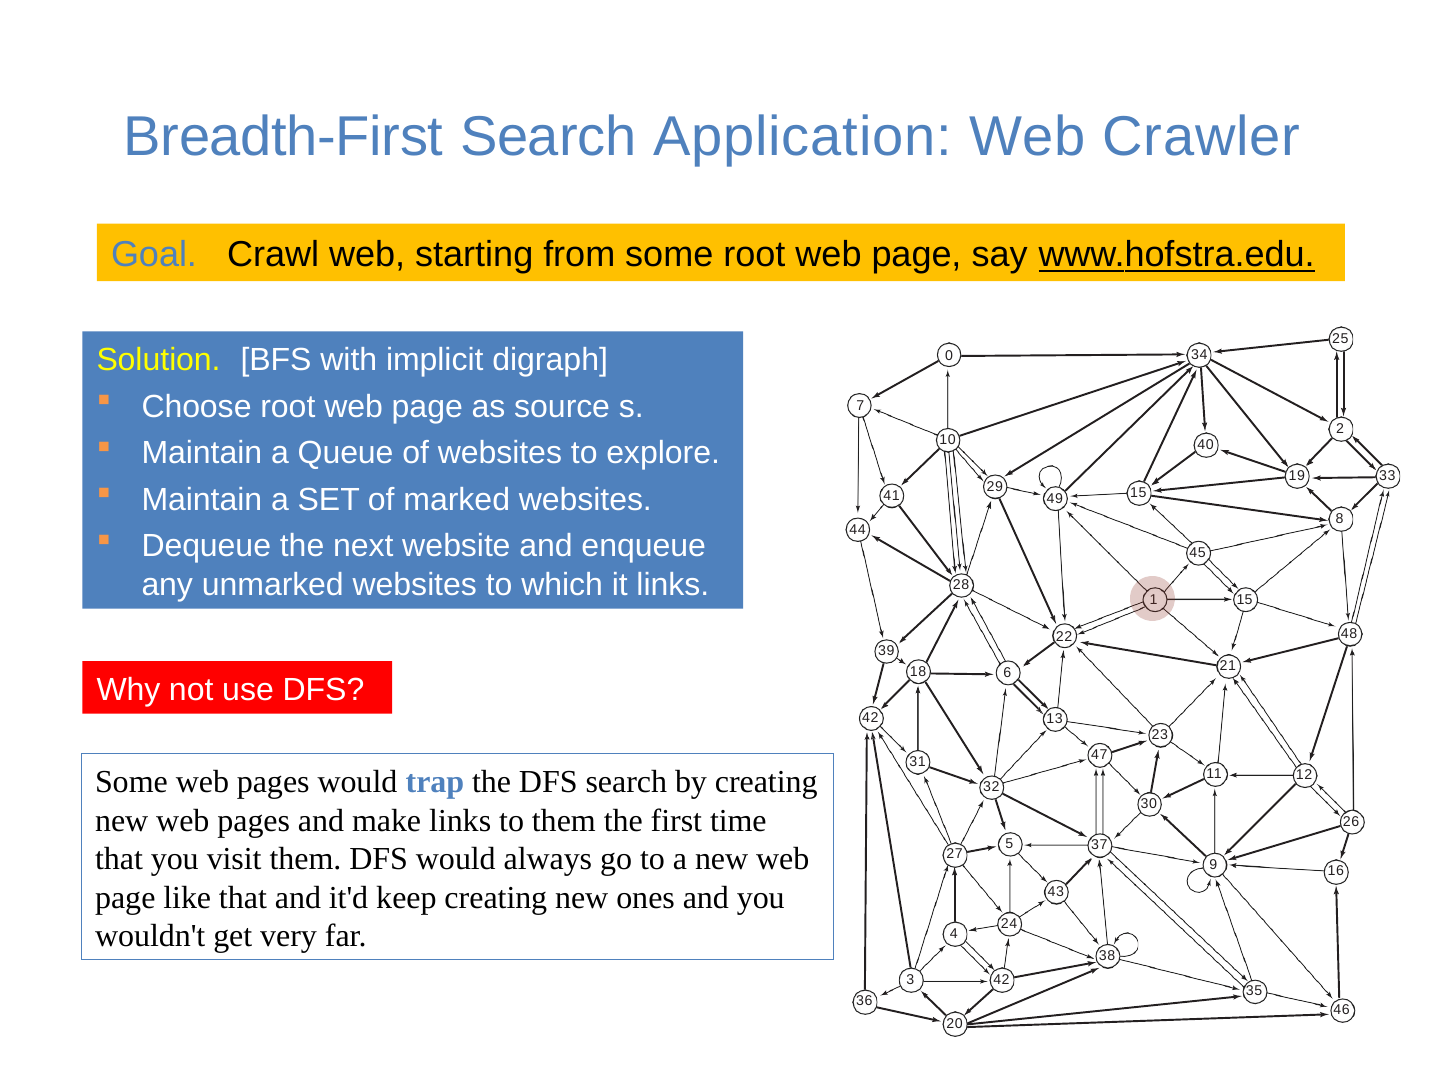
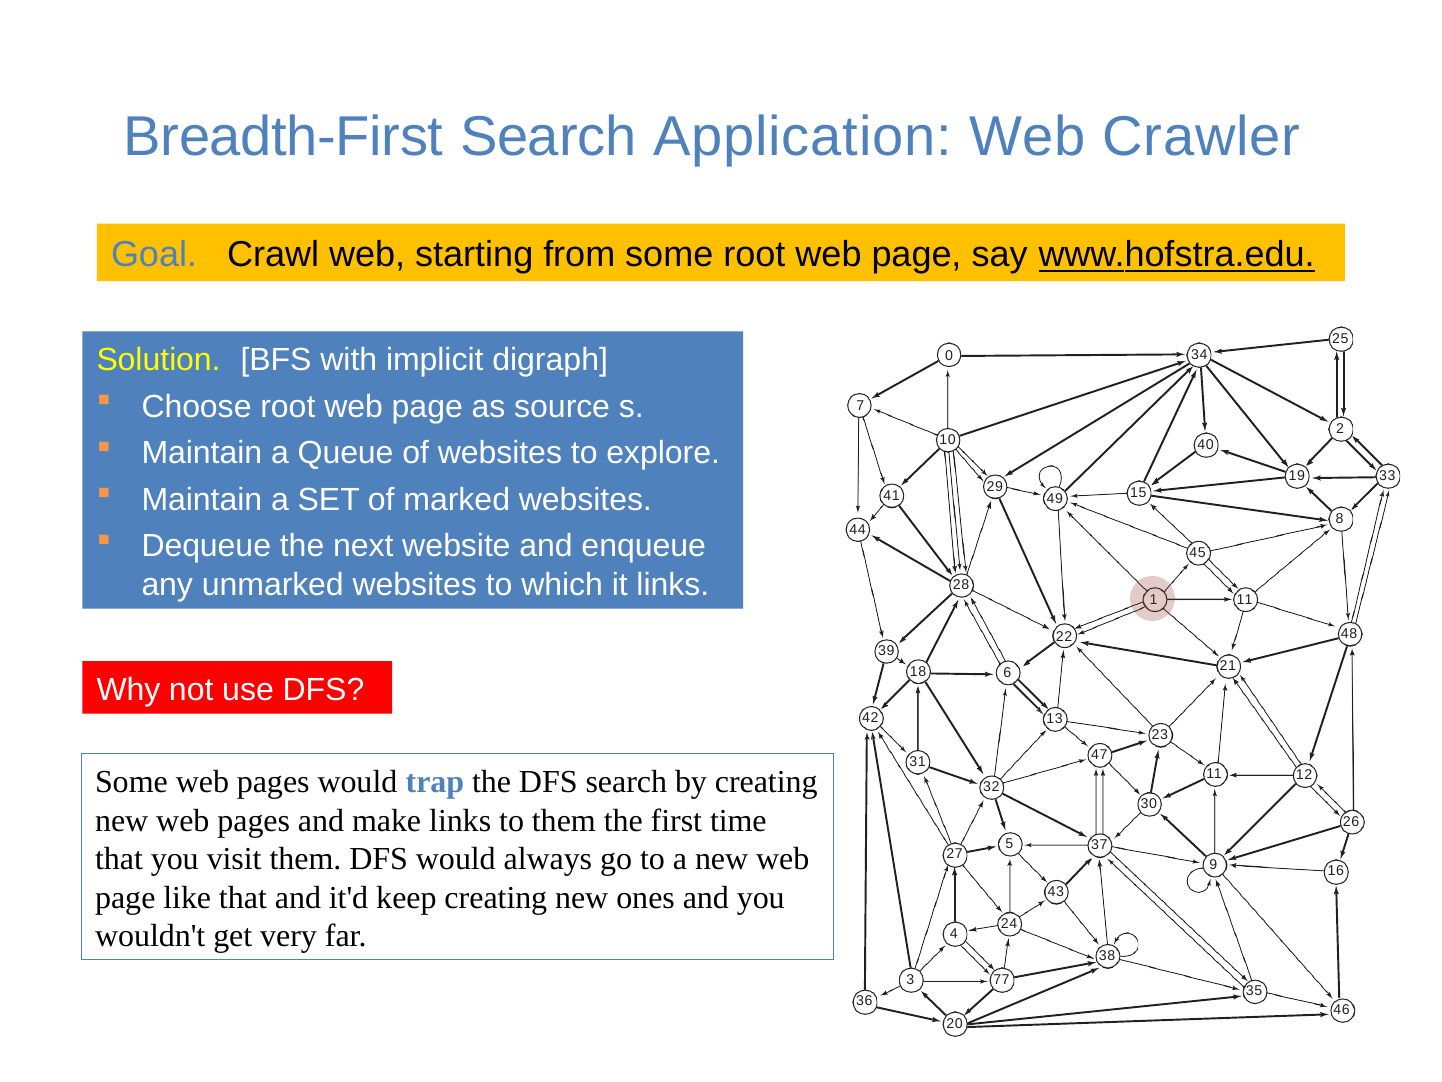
15 at (1245, 599): 15 -> 11
3 42: 42 -> 77
